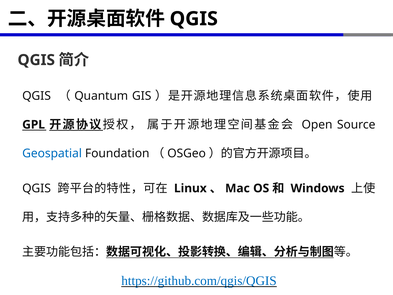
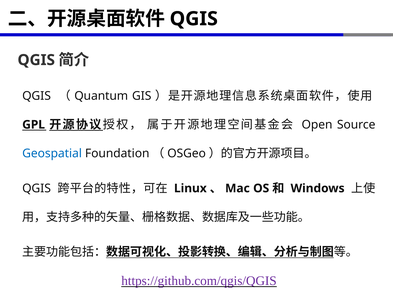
https://github.com/qgis/QGIS colour: blue -> purple
